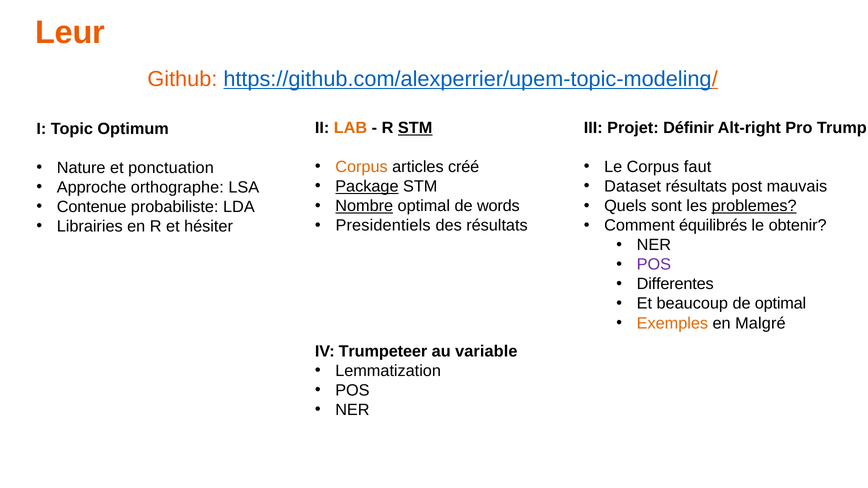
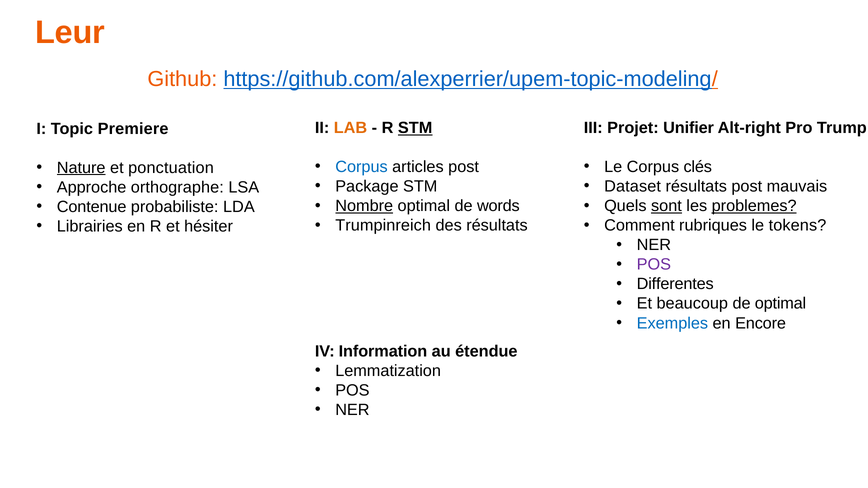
Définir: Définir -> Unifier
Optimum: Optimum -> Premiere
Corpus at (361, 167) colour: orange -> blue
articles créé: créé -> post
faut: faut -> clés
Nature underline: none -> present
Package underline: present -> none
sont underline: none -> present
Presidentiels: Presidentiels -> Trumpinreich
équilibrés: équilibrés -> rubriques
obtenir: obtenir -> tokens
Exemples colour: orange -> blue
Malgré: Malgré -> Encore
Trumpeteer: Trumpeteer -> Information
variable: variable -> étendue
